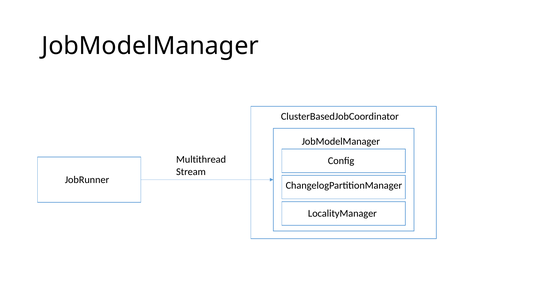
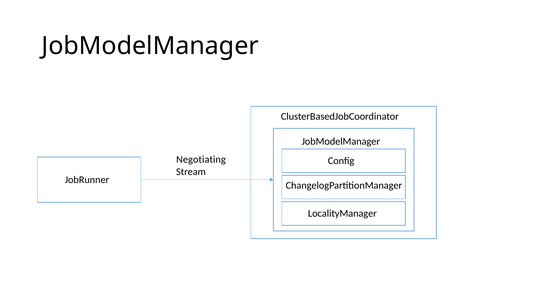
Multithread: Multithread -> Negotiating
